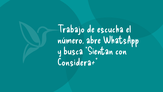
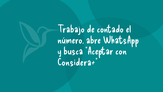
escucha: escucha -> contado
Sientan: Sientan -> Aceptar
